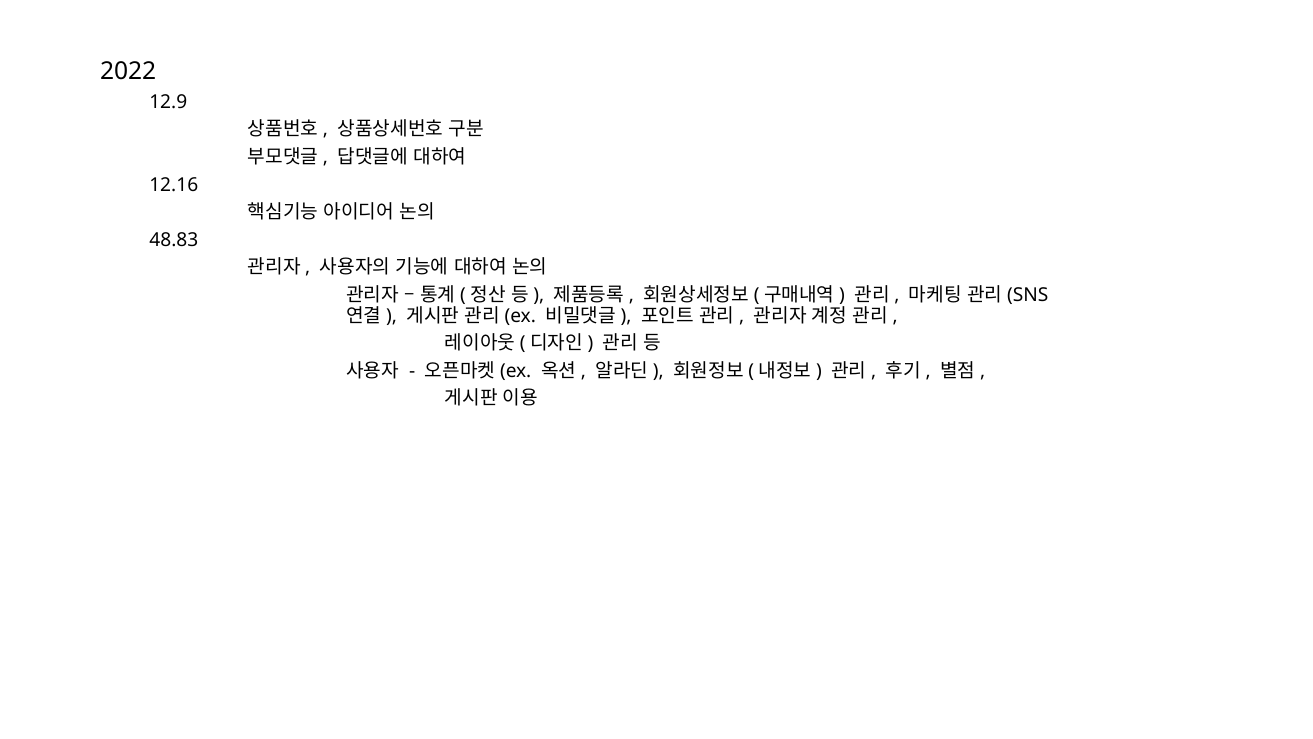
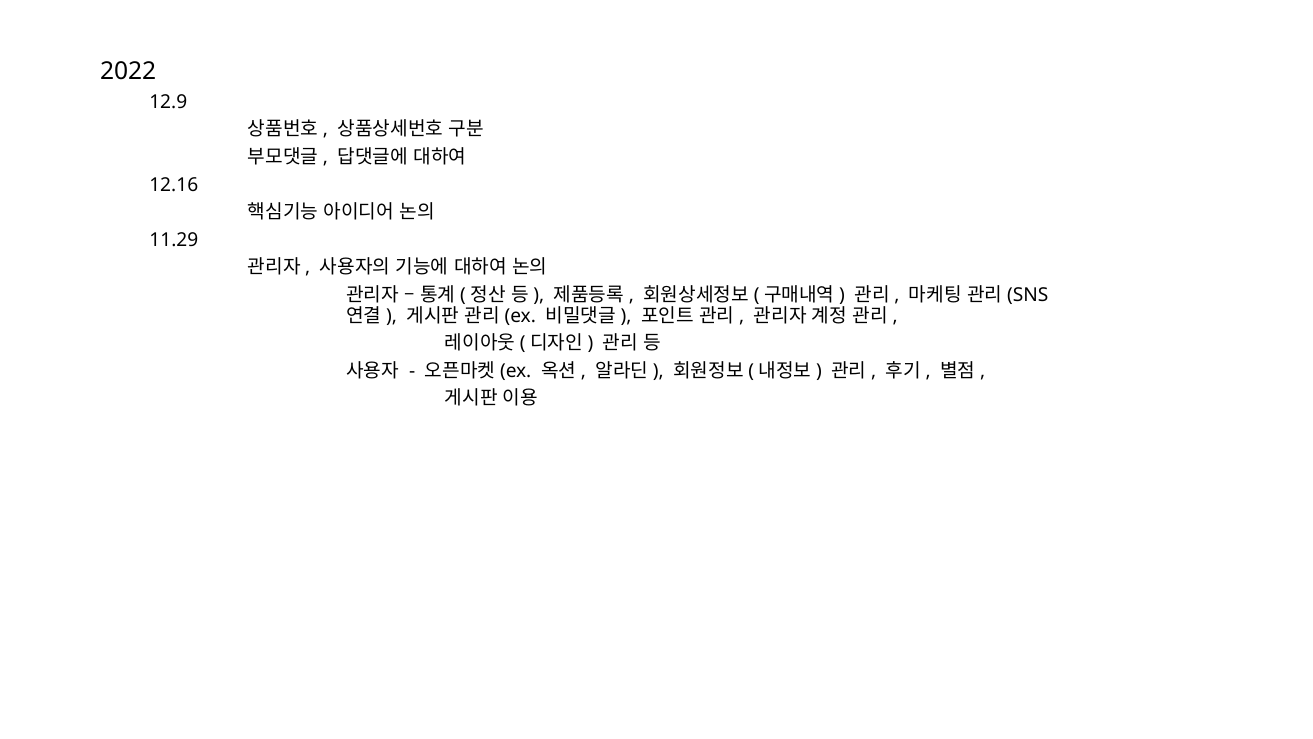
48.83: 48.83 -> 11.29
